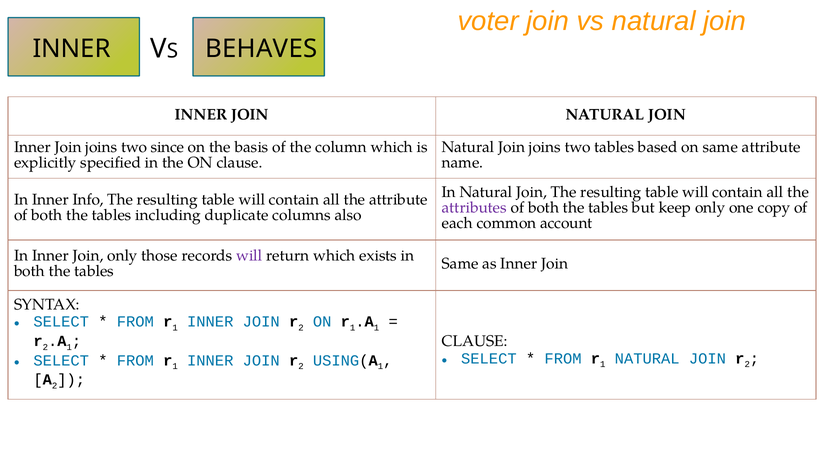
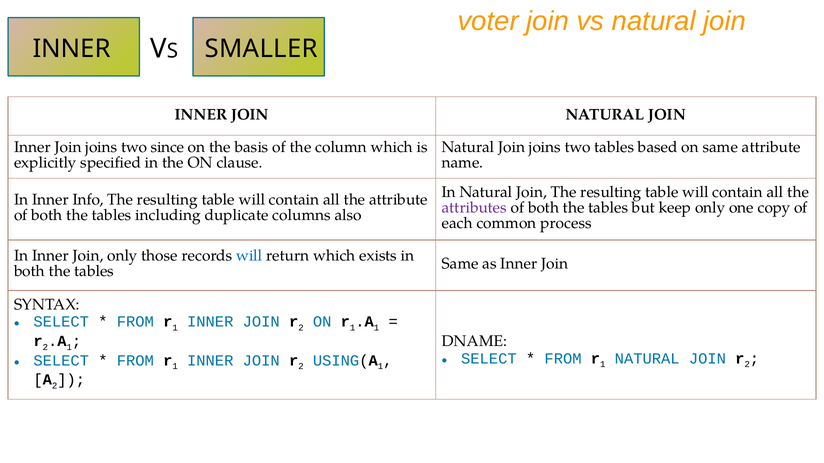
BEHAVES: BEHAVES -> SMALLER
account: account -> process
will at (249, 256) colour: purple -> blue
CLAUSE at (475, 342): CLAUSE -> DNAME
